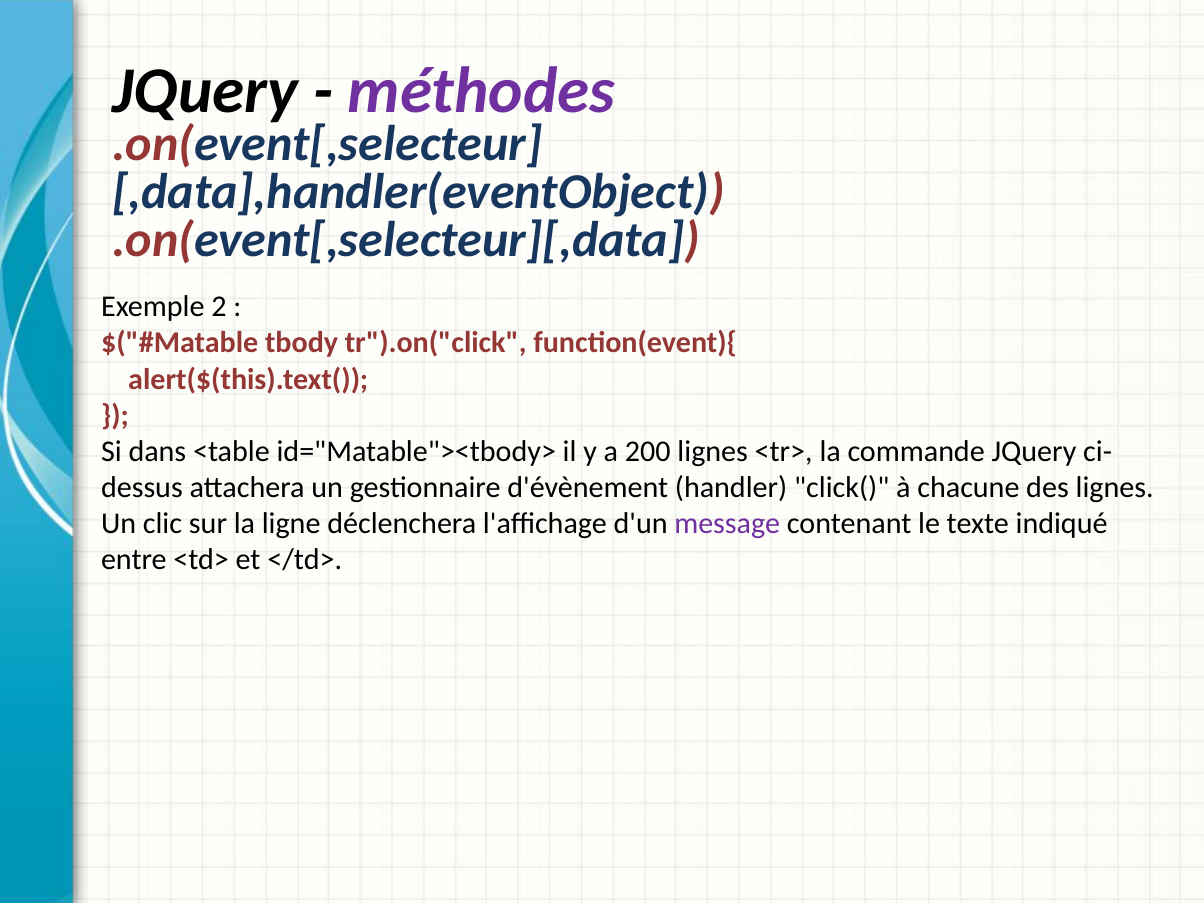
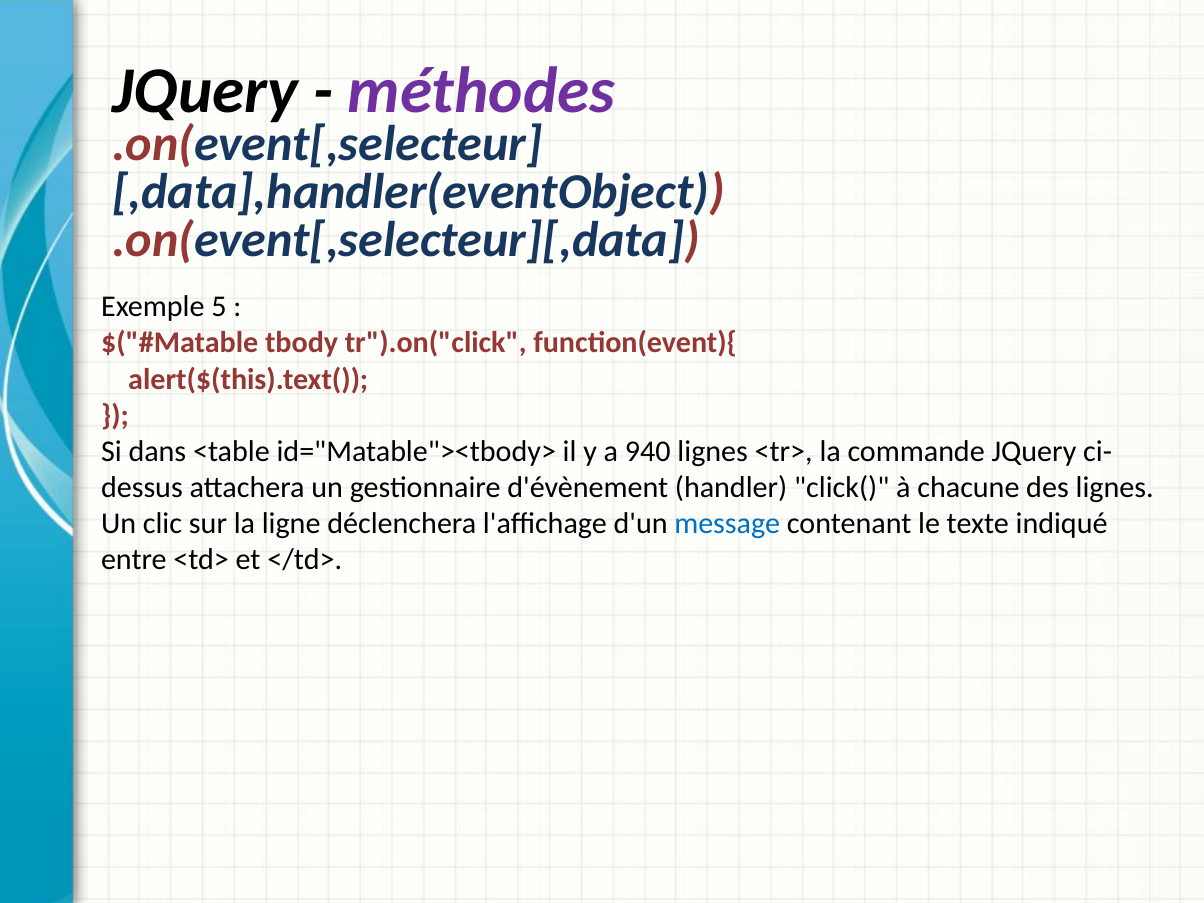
2: 2 -> 5
200: 200 -> 940
message colour: purple -> blue
